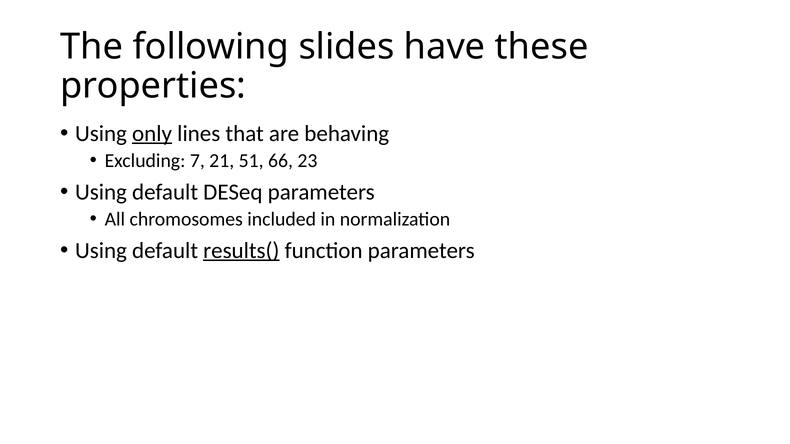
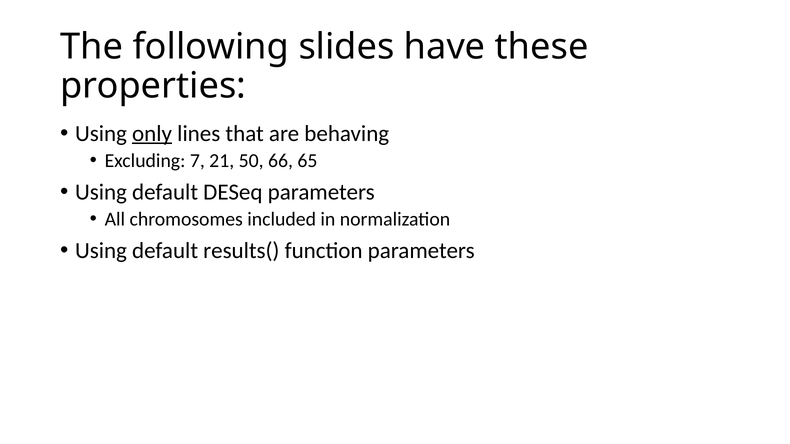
51: 51 -> 50
23: 23 -> 65
results( underline: present -> none
